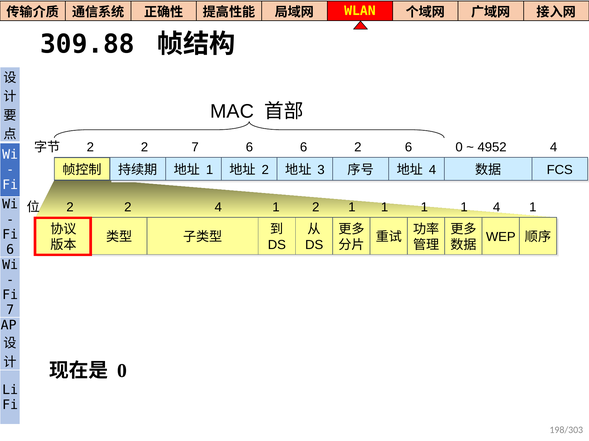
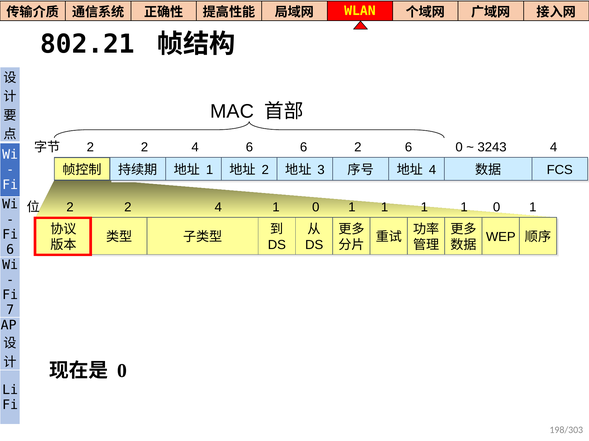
309.88: 309.88 -> 802.21
7 at (195, 147): 7 -> 4
4952: 4952 -> 3243
4 1 2: 2 -> 0
1 1 4: 4 -> 0
